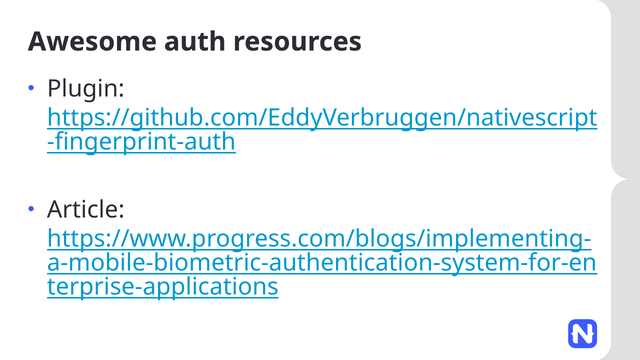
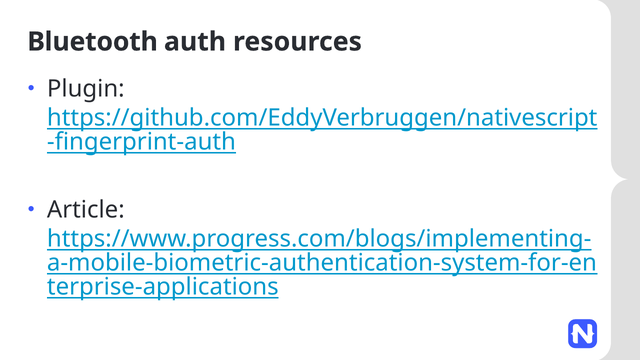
Awesome: Awesome -> Bluetooth
